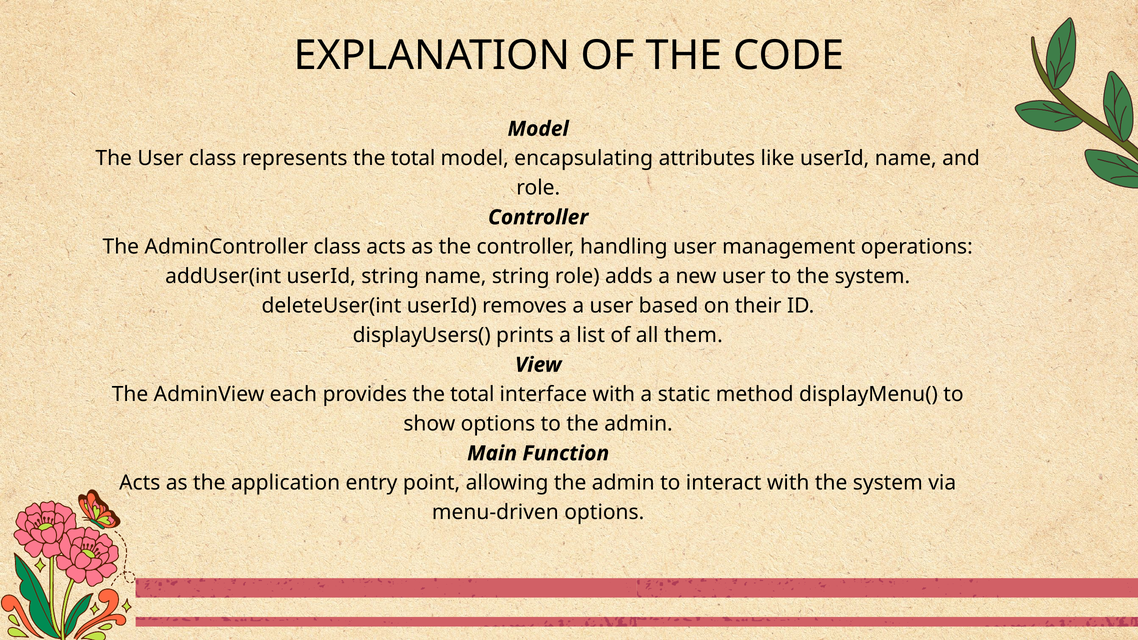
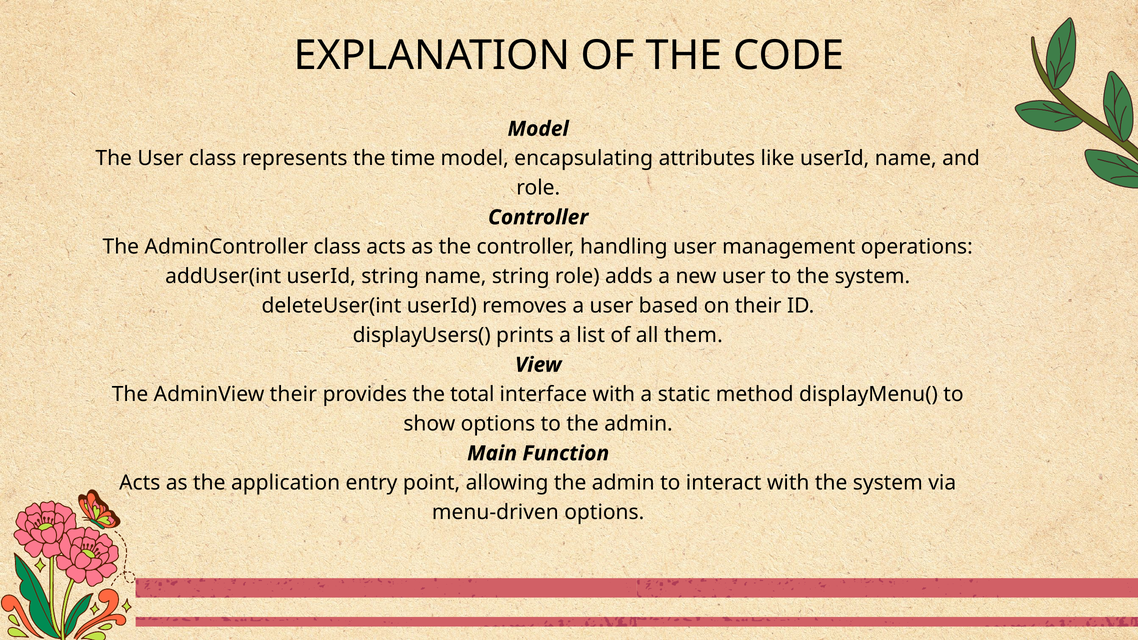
represents the total: total -> time
AdminView each: each -> their
